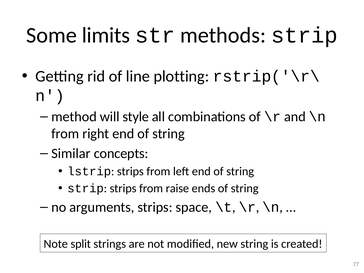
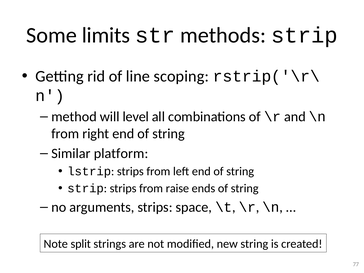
plotting: plotting -> scoping
style: style -> level
concepts: concepts -> platform
